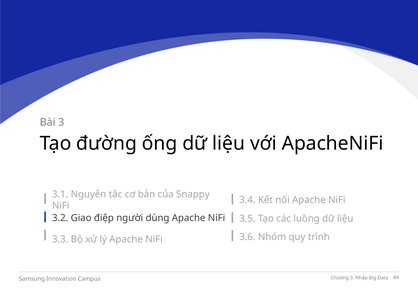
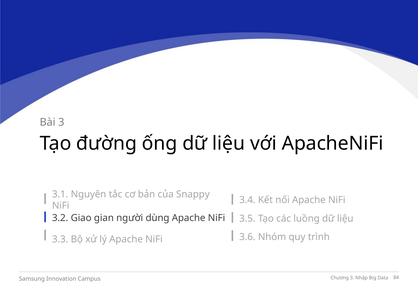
điệp: điệp -> gian
